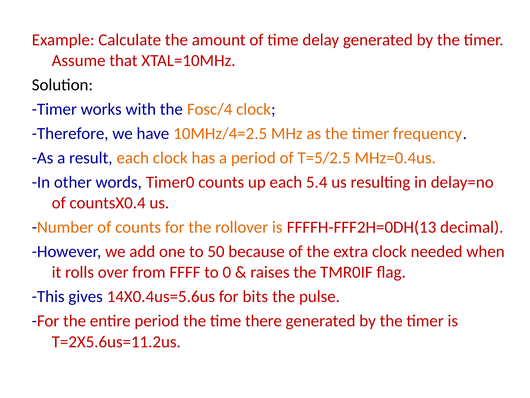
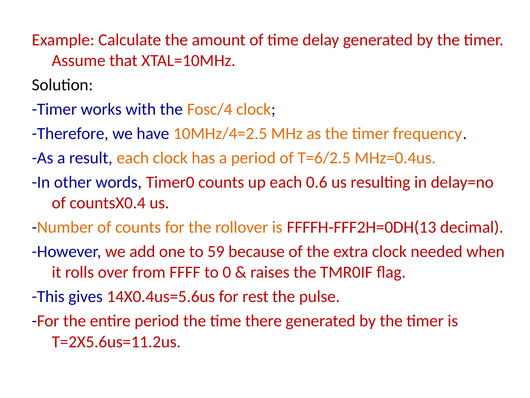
T=5/2.5: T=5/2.5 -> T=6/2.5
5.4: 5.4 -> 0.6
50: 50 -> 59
bits: bits -> rest
